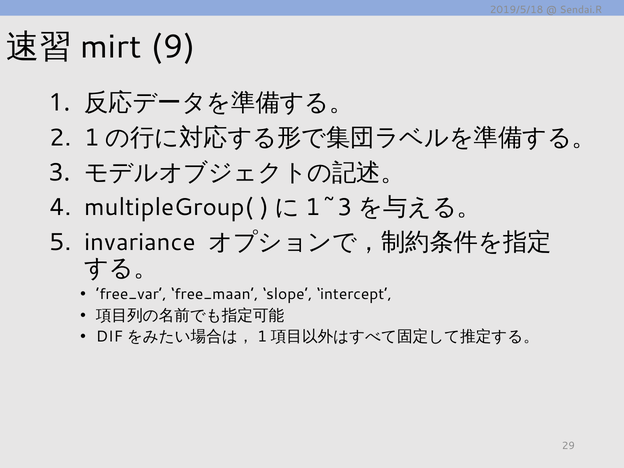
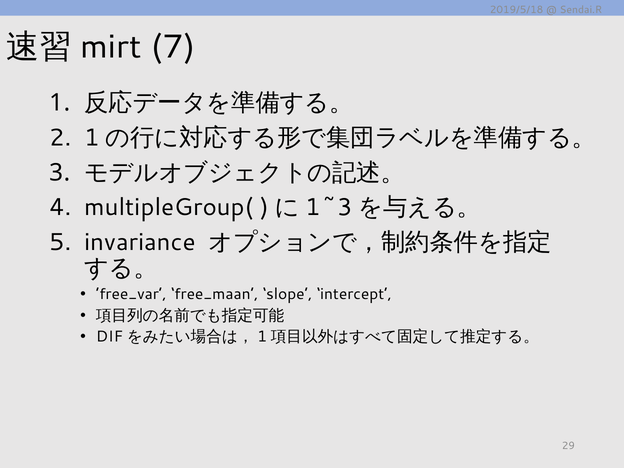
9: 9 -> 7
